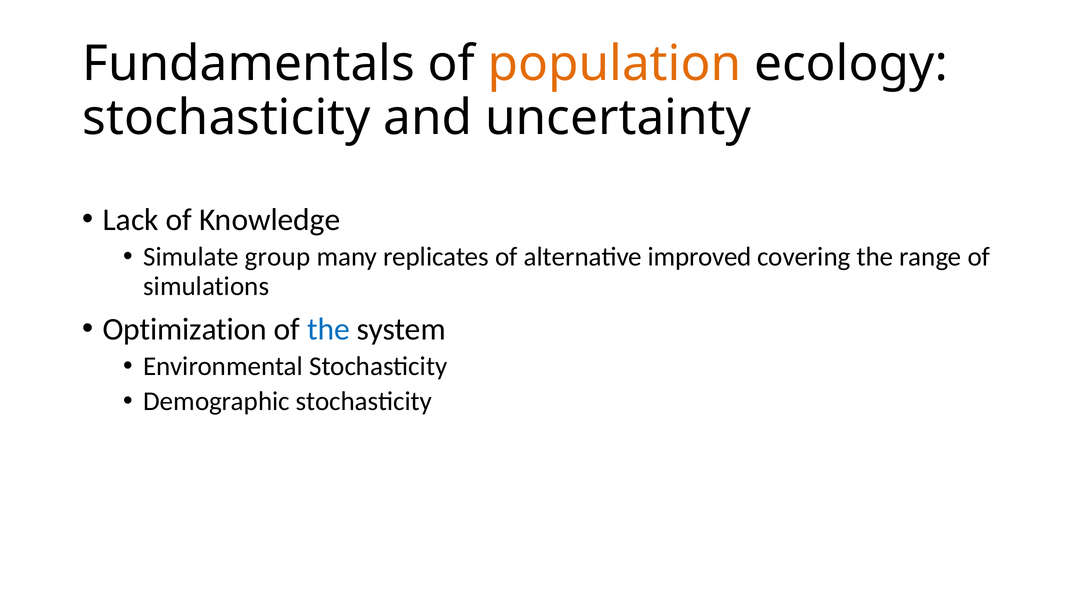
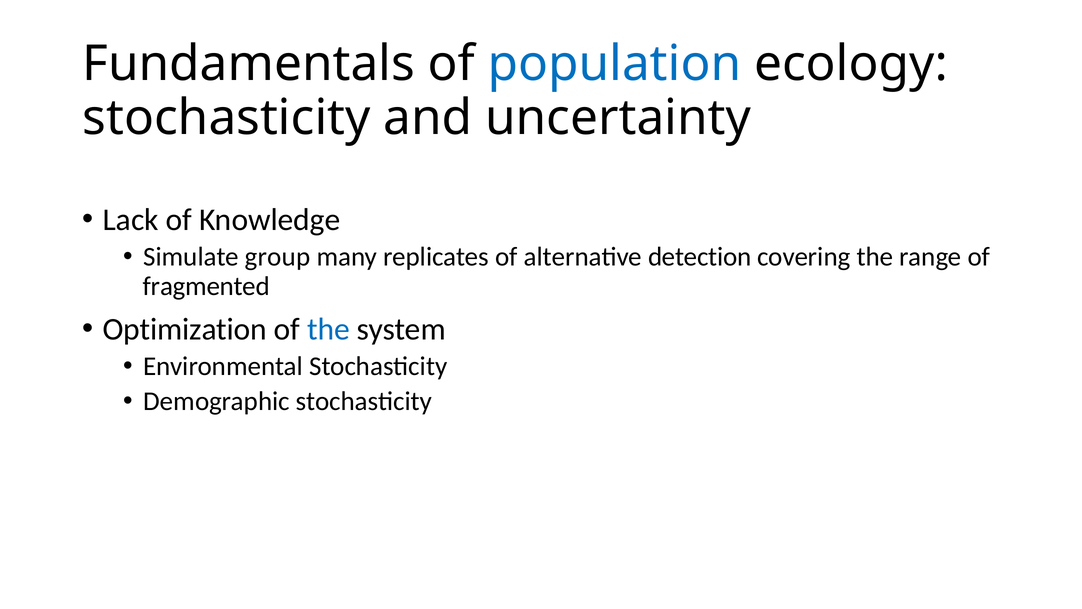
population colour: orange -> blue
improved: improved -> detection
simulations: simulations -> fragmented
